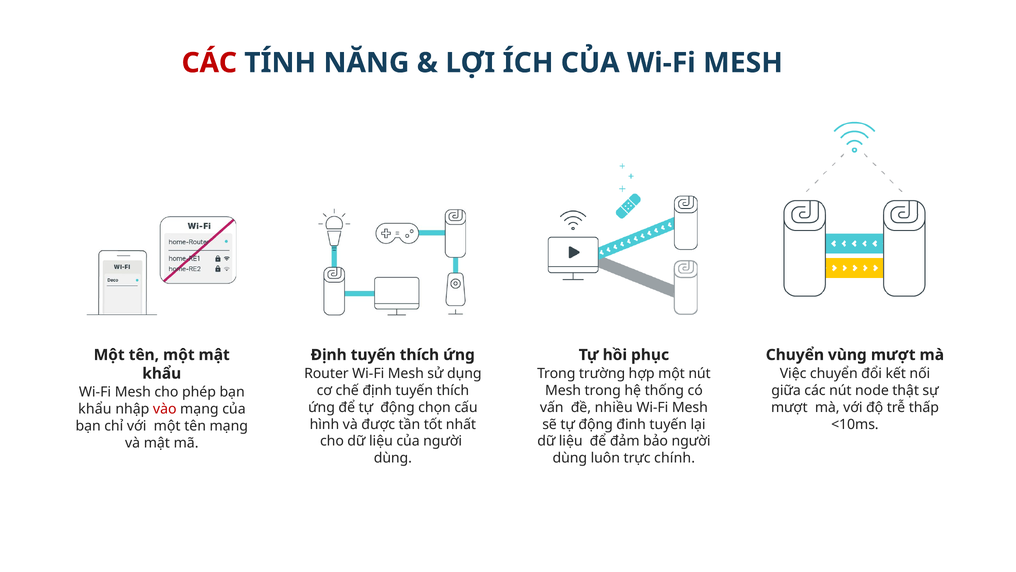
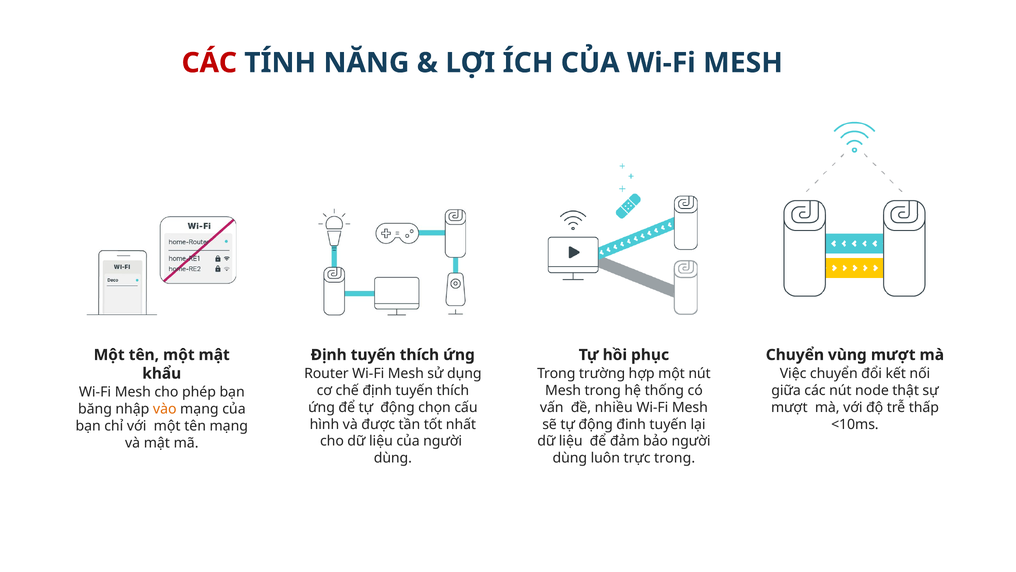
khẩu at (95, 409): khẩu -> băng
vào colour: red -> orange
trực chính: chính -> trong
